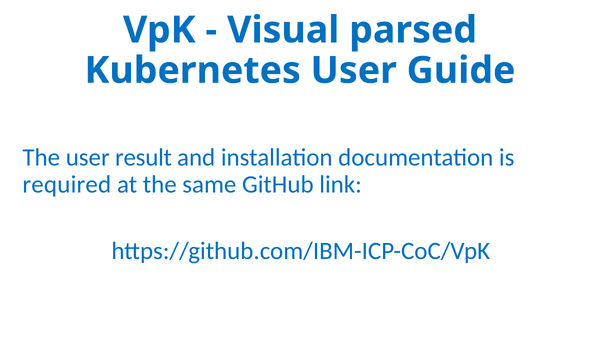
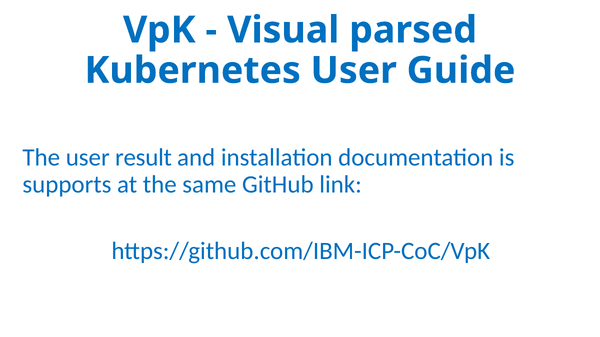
required: required -> supports
